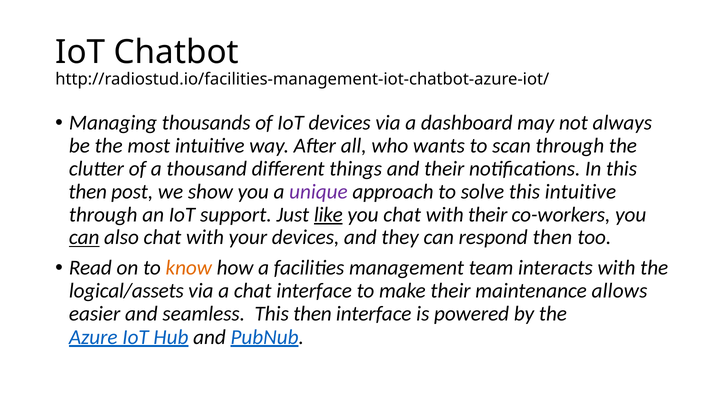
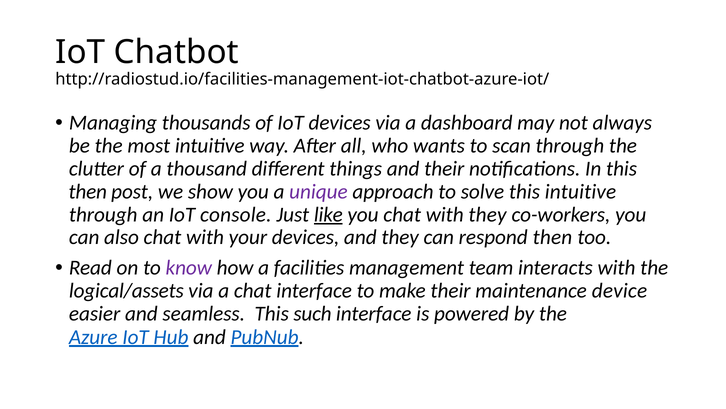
support: support -> console
with their: their -> they
can at (84, 237) underline: present -> none
know colour: orange -> purple
allows: allows -> device
seamless This then: then -> such
